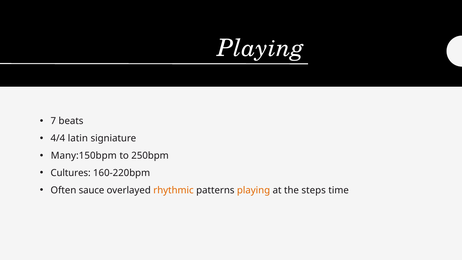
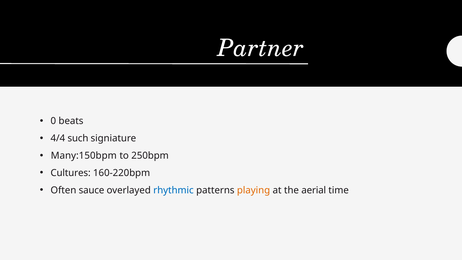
Playing at (261, 48): Playing -> Partner
7: 7 -> 0
latin: latin -> such
rhythmic colour: orange -> blue
steps: steps -> aerial
